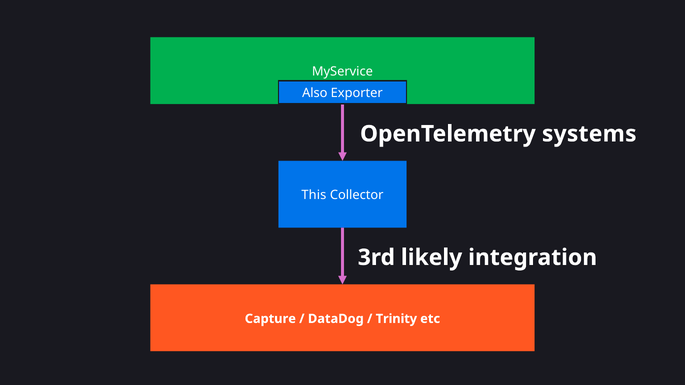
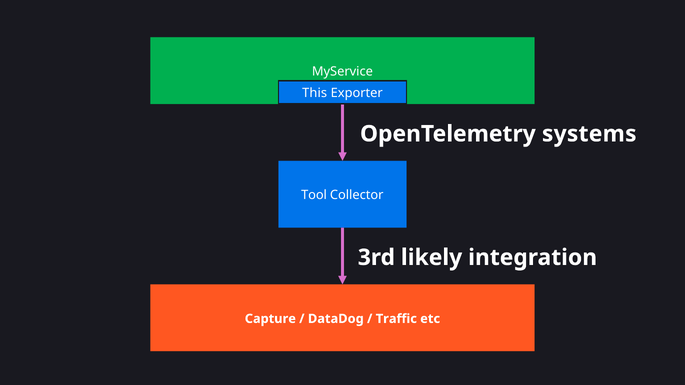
Also: Also -> This
This: This -> Tool
Trinity: Trinity -> Traffic
